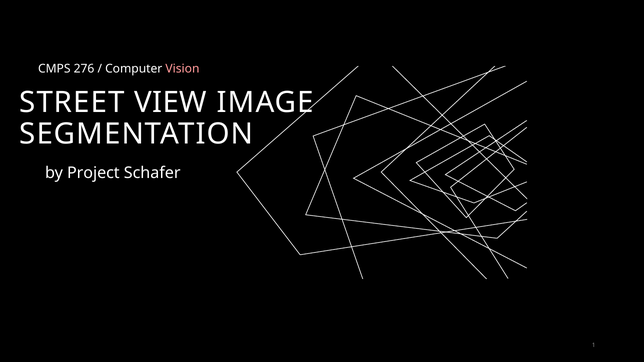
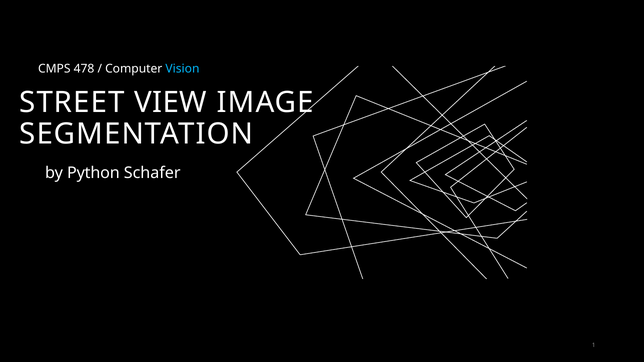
276: 276 -> 478
Vision colour: pink -> light blue
Project: Project -> Python
